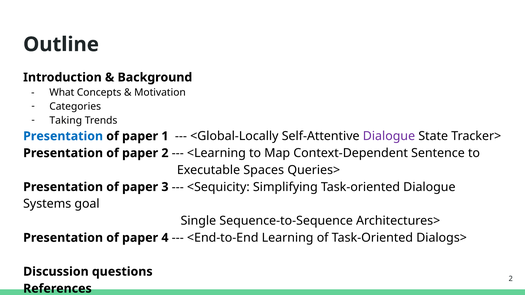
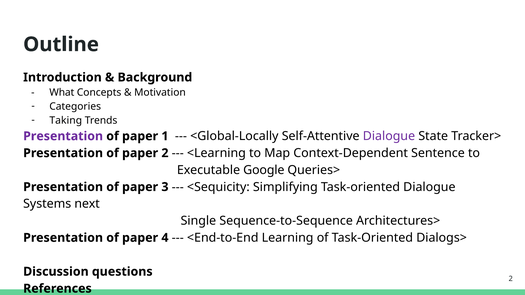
Presentation at (63, 136) colour: blue -> purple
Spaces: Spaces -> Google
goal: goal -> next
